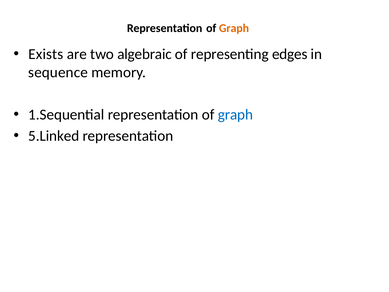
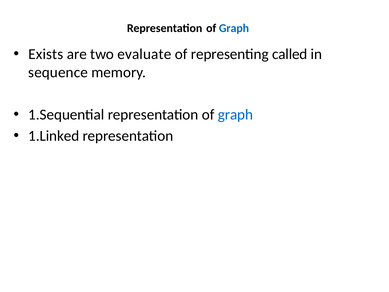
Graph at (234, 28) colour: orange -> blue
algebraic: algebraic -> evaluate
edges: edges -> called
5.Linked: 5.Linked -> 1.Linked
